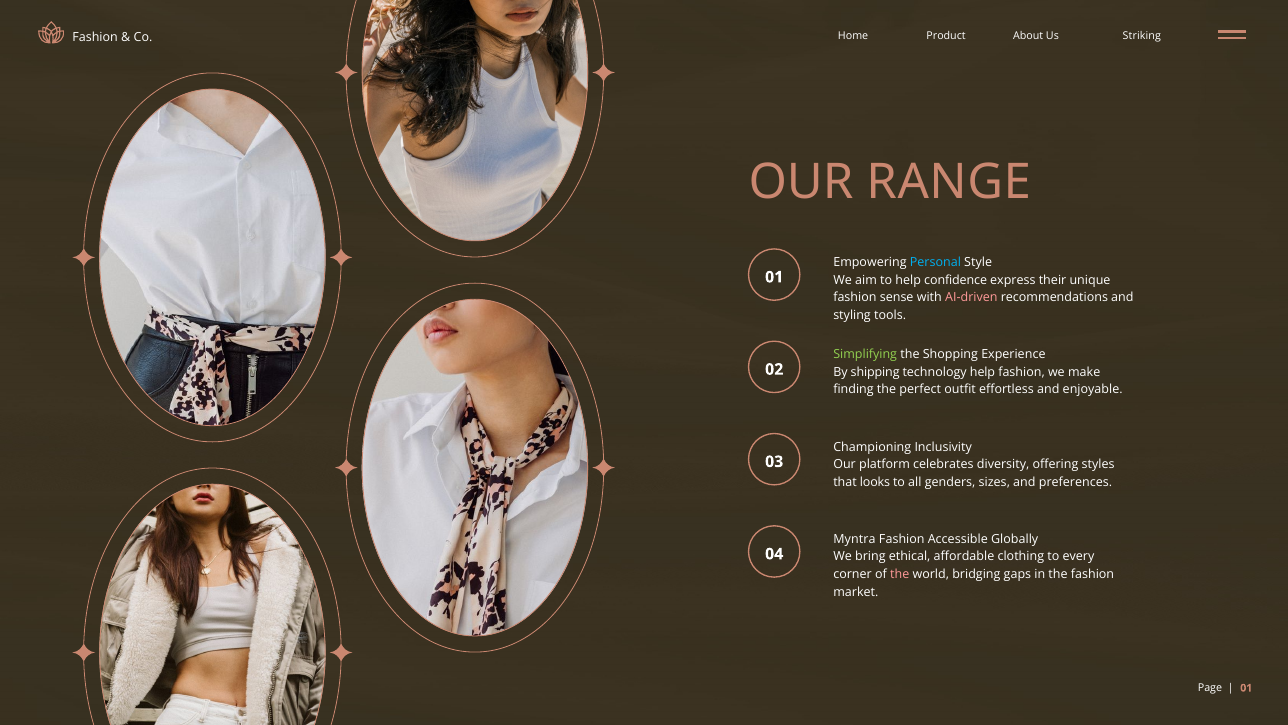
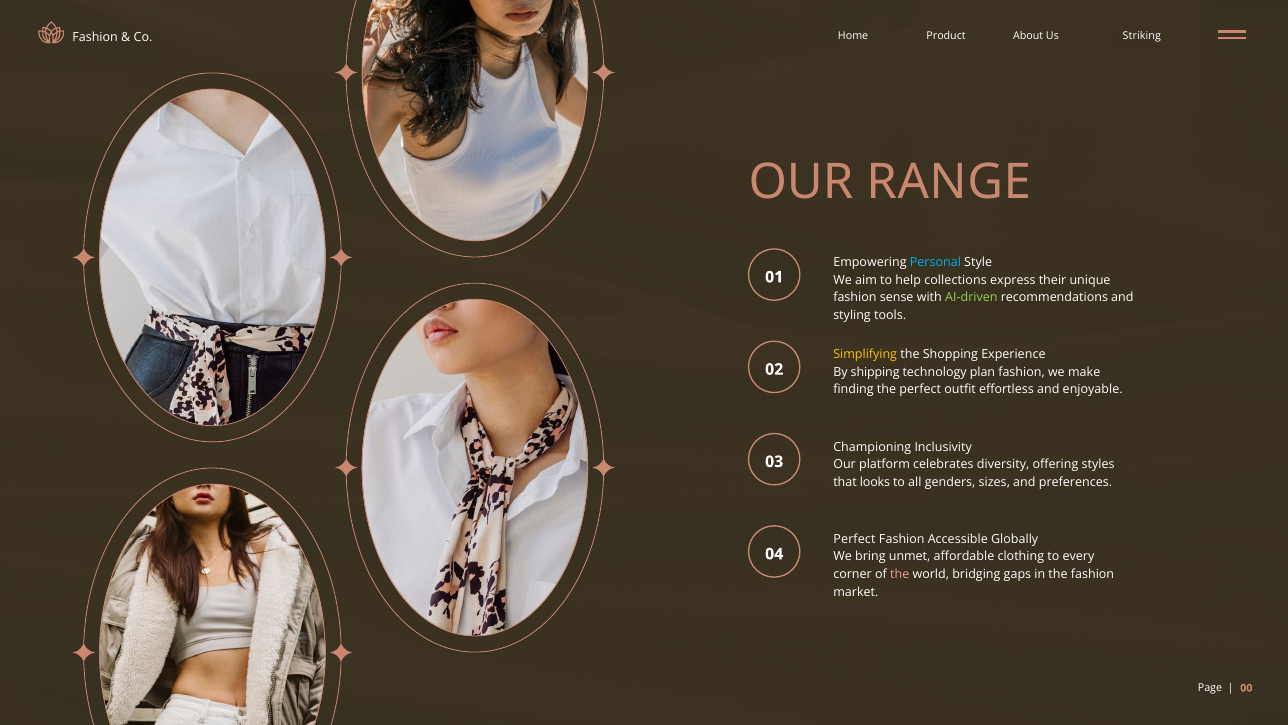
confidence: confidence -> collections
AI-driven colour: pink -> light green
Simplifying colour: light green -> yellow
technology help: help -> plan
Myntra at (855, 539): Myntra -> Perfect
ethical: ethical -> unmet
01 at (1246, 688): 01 -> 00
